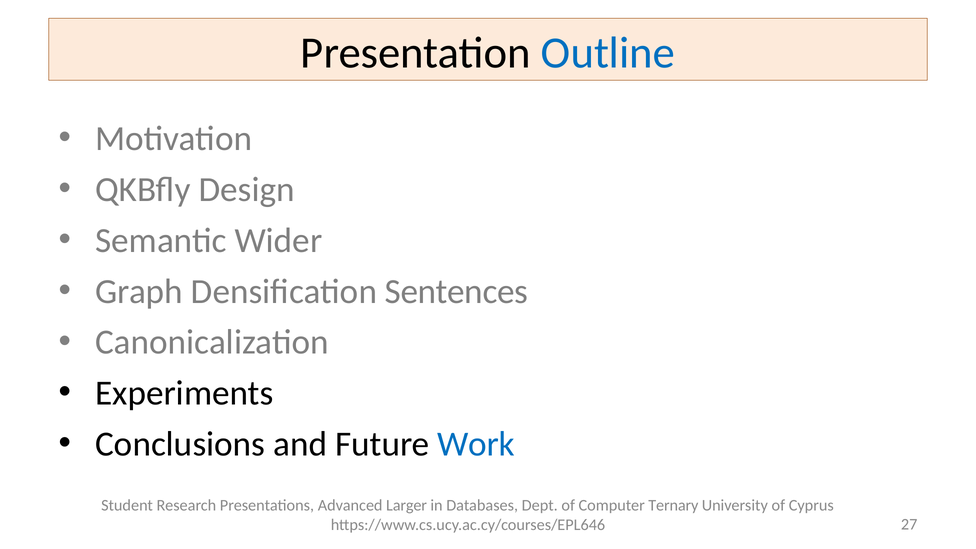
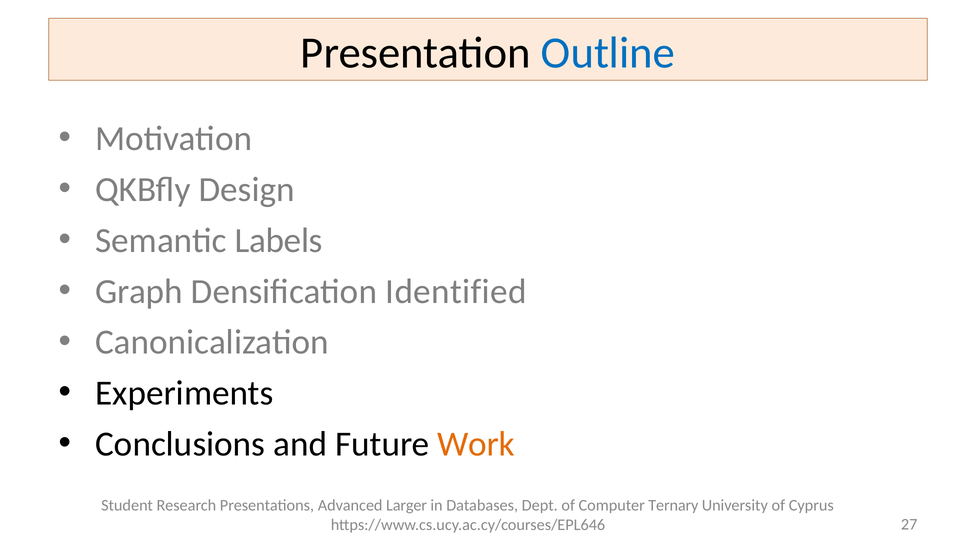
Wider: Wider -> Labels
Sentences: Sentences -> Identified
Work colour: blue -> orange
